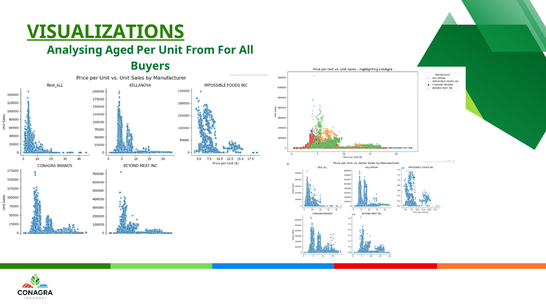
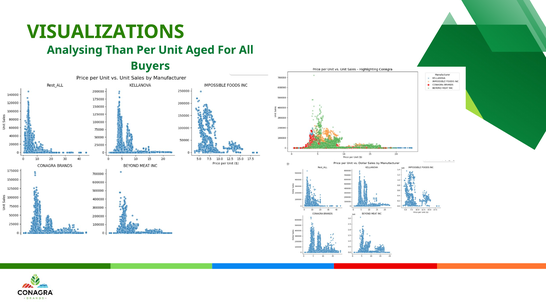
VISUALIZATIONS underline: present -> none
Aged: Aged -> Than
From: From -> Aged
